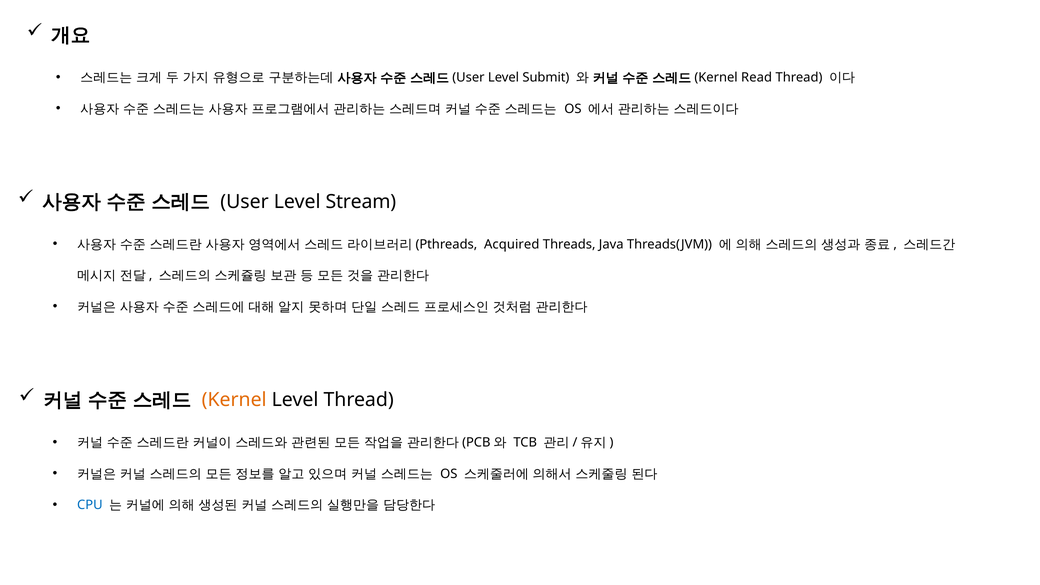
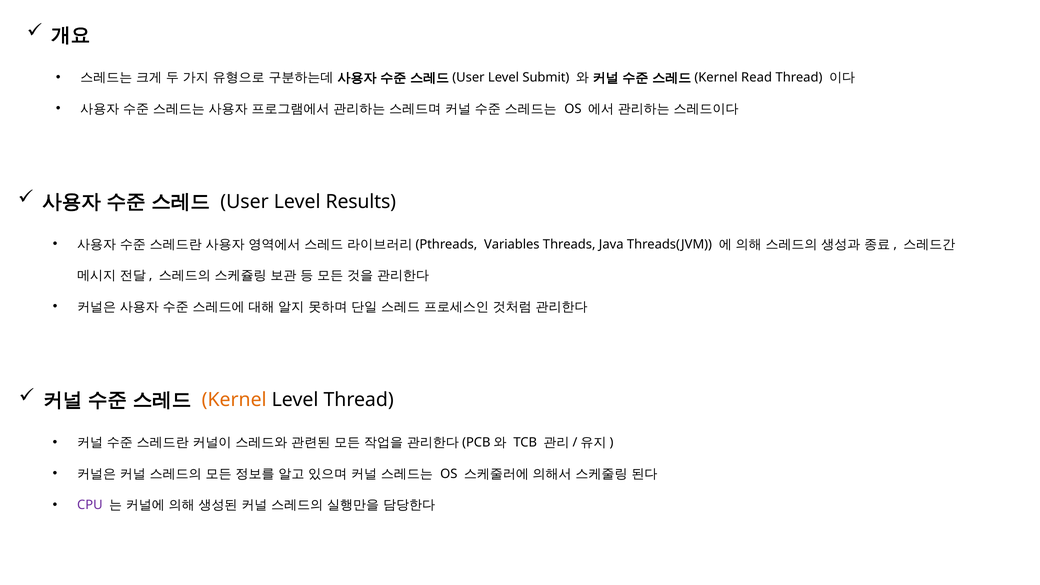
Stream: Stream -> Results
Acquired: Acquired -> Variables
CPU colour: blue -> purple
